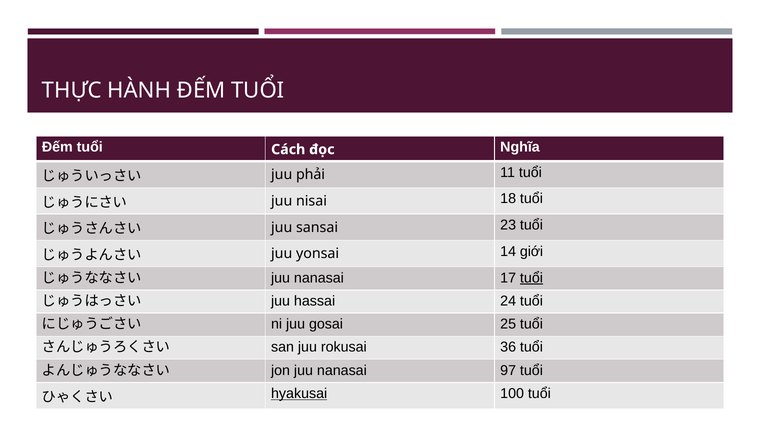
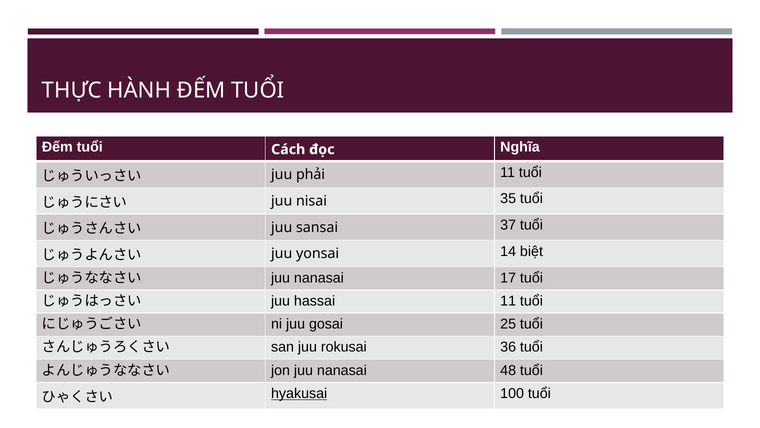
18: 18 -> 35
23: 23 -> 37
giới: giới -> biệt
tuổi at (531, 278) underline: present -> none
hassai 24: 24 -> 11
97: 97 -> 48
